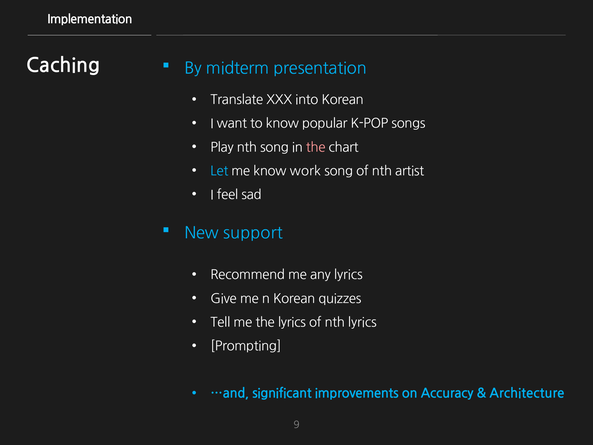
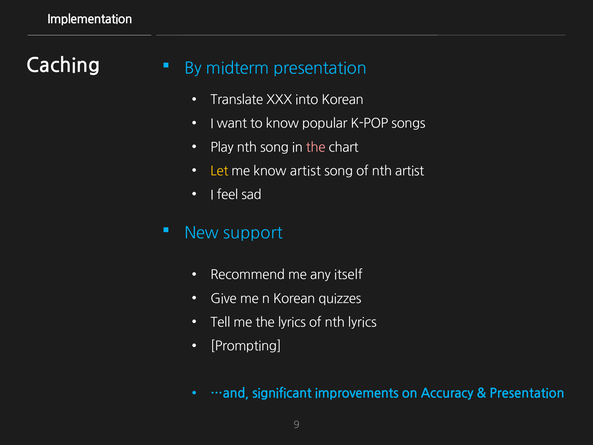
Let colour: light blue -> yellow
know work: work -> artist
any lyrics: lyrics -> itself
Architecture at (527, 393): Architecture -> Presentation
